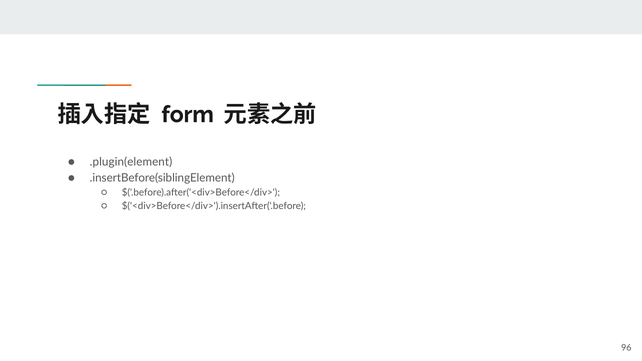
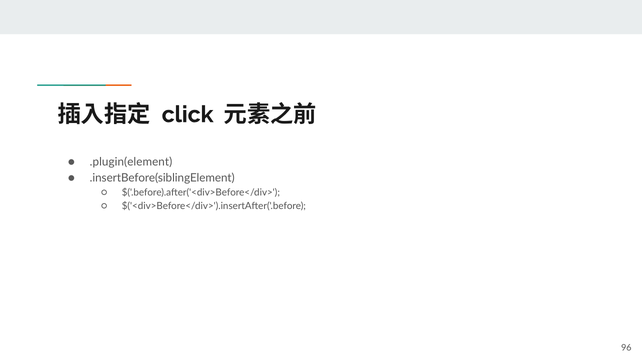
form: form -> click
